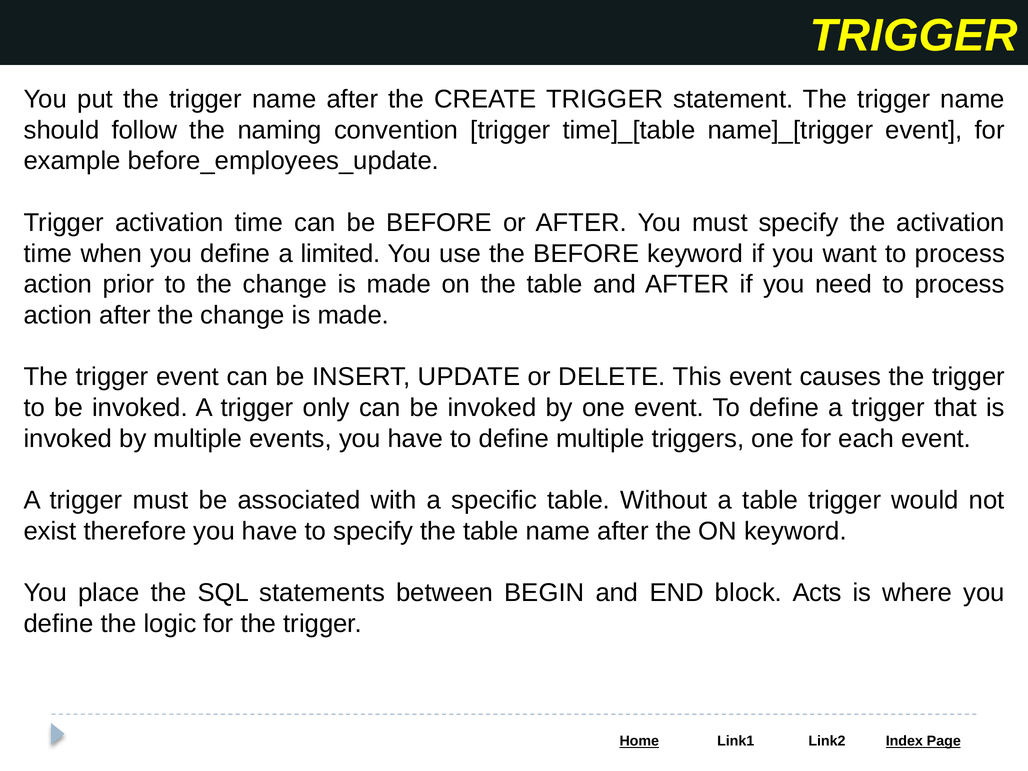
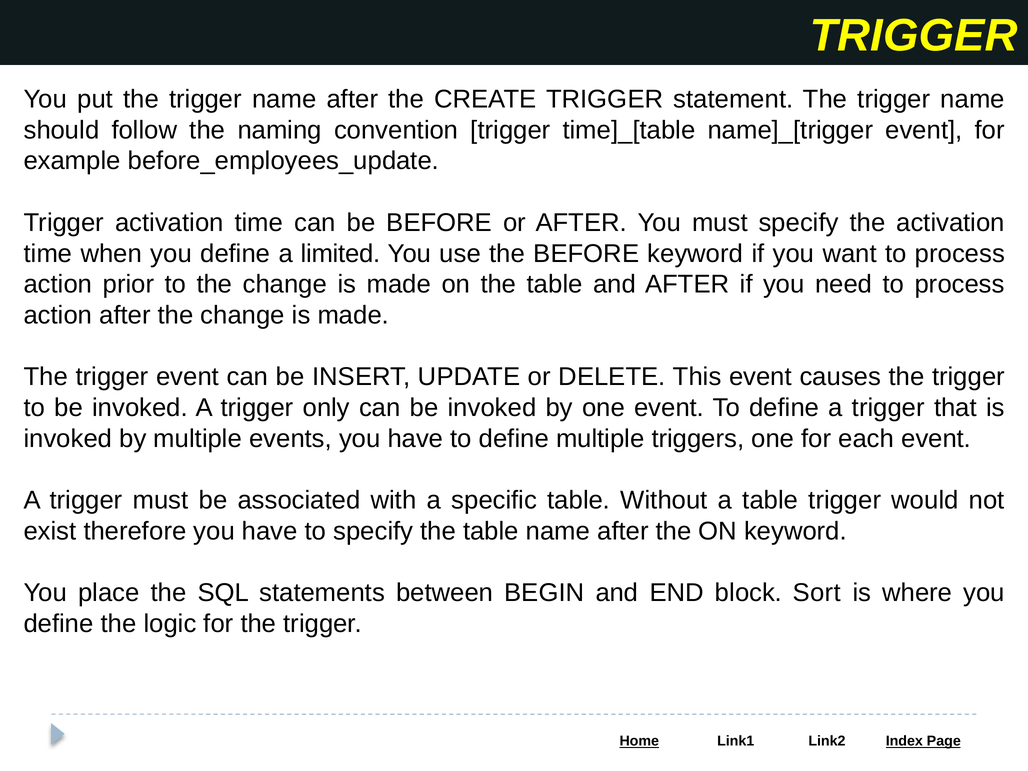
Acts: Acts -> Sort
